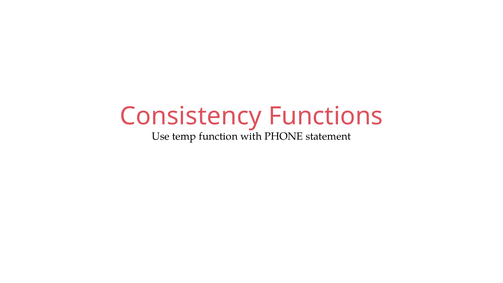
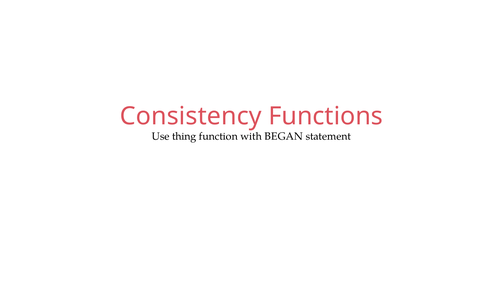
temp: temp -> thing
PHONE: PHONE -> BEGAN
